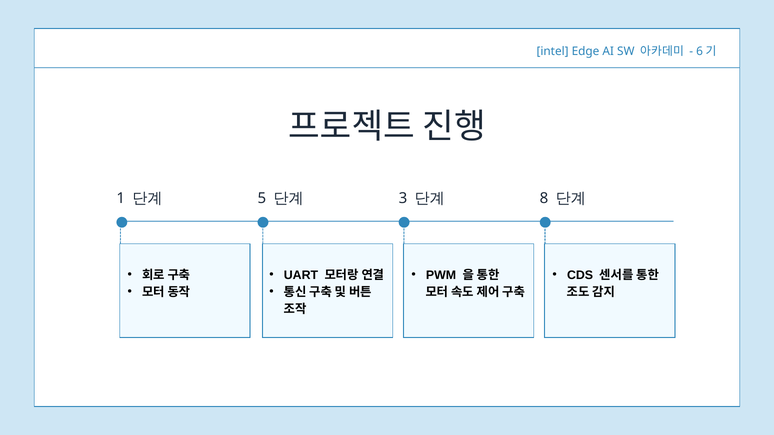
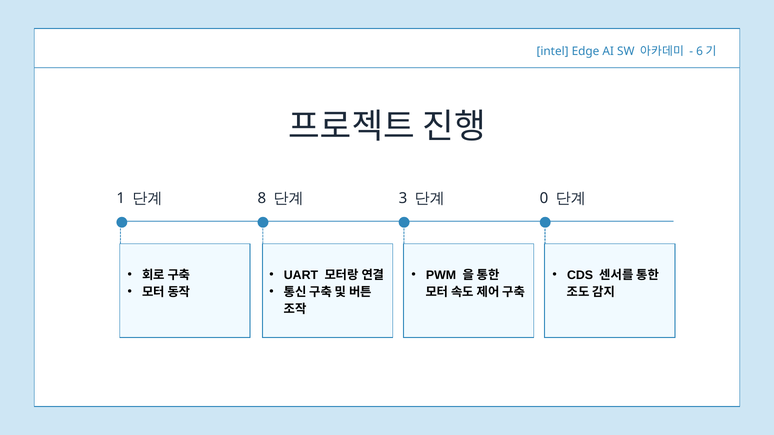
5: 5 -> 8
8: 8 -> 0
